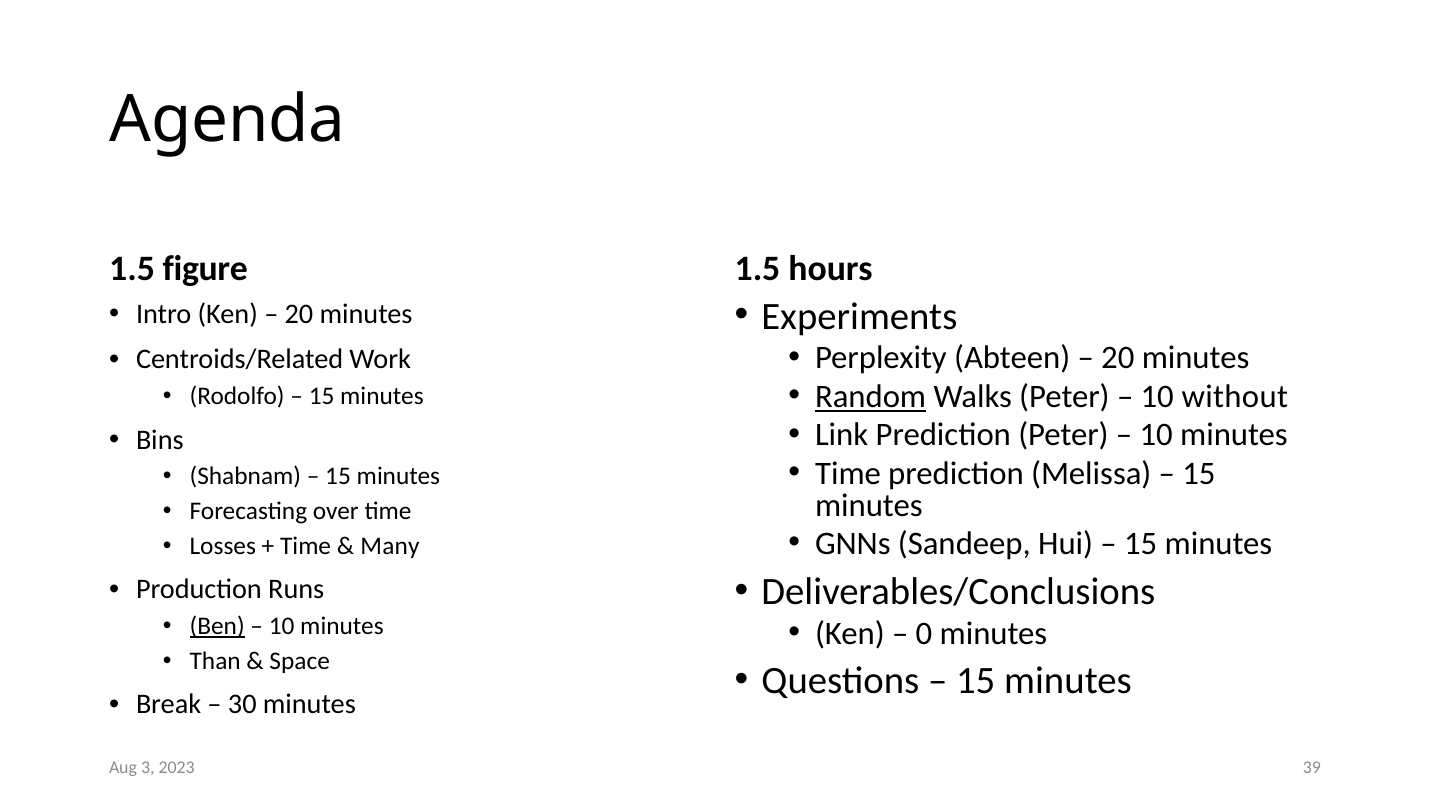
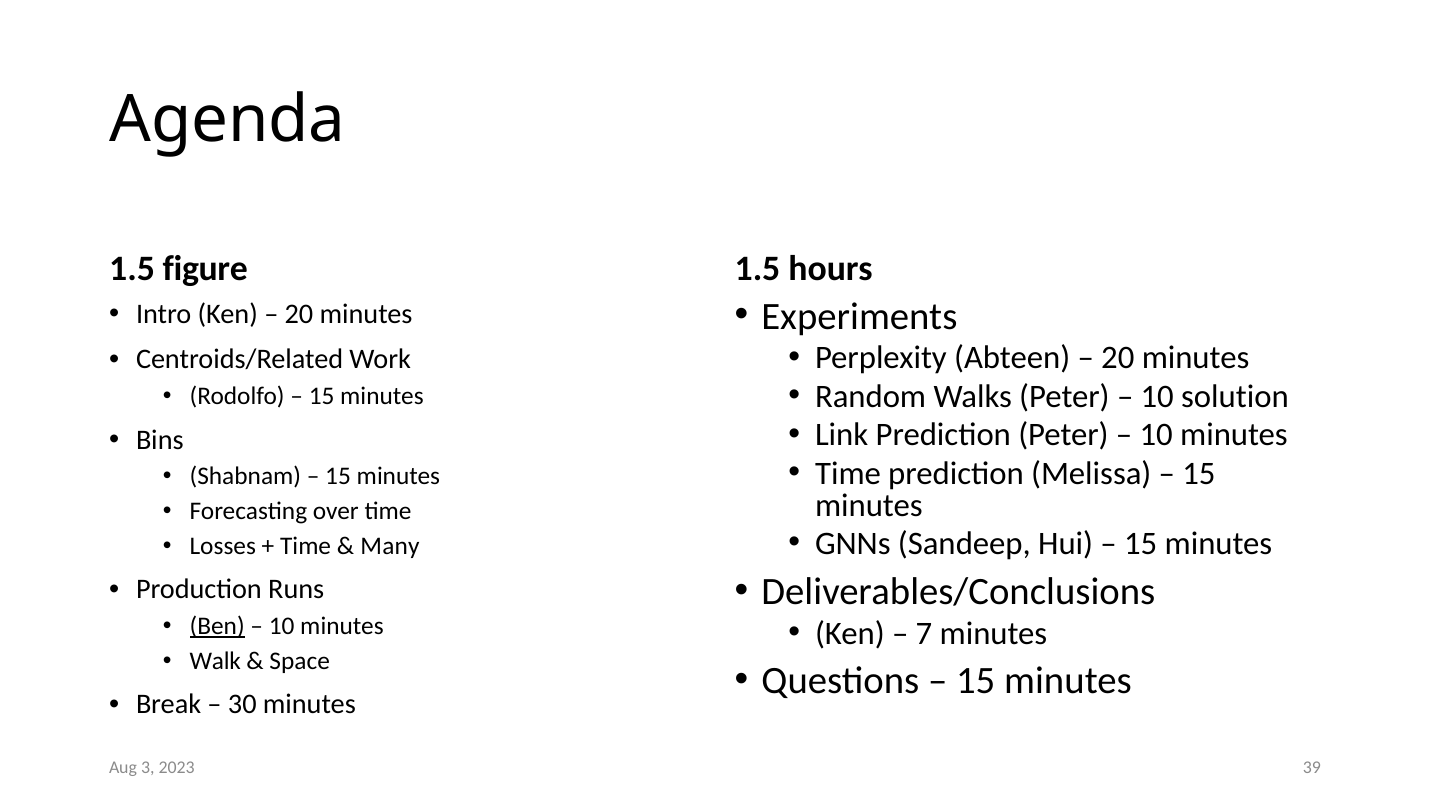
Random underline: present -> none
without: without -> solution
0: 0 -> 7
Than: Than -> Walk
